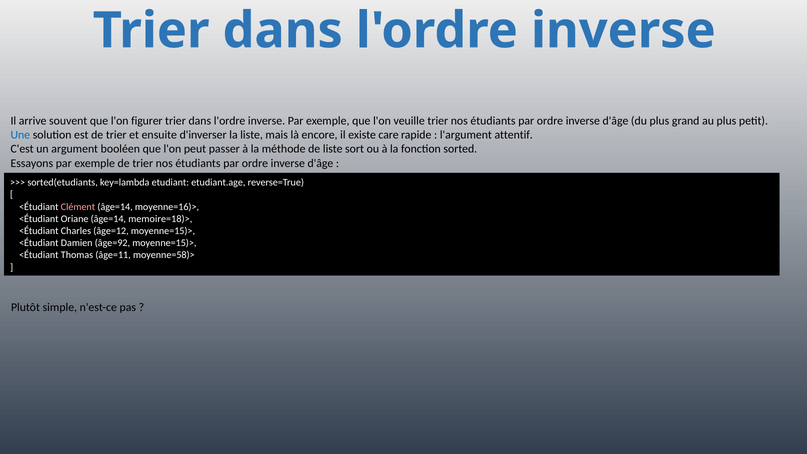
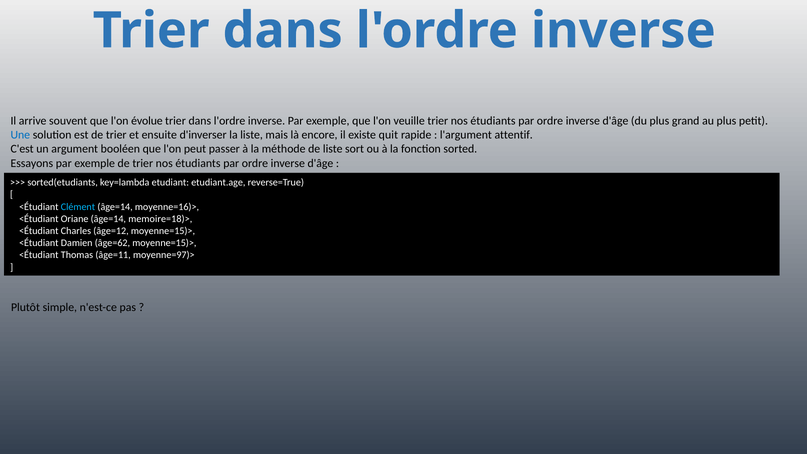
figurer: figurer -> évolue
care: care -> quit
Clément colour: pink -> light blue
âge=92: âge=92 -> âge=62
moyenne=58)>: moyenne=58)> -> moyenne=97)>
